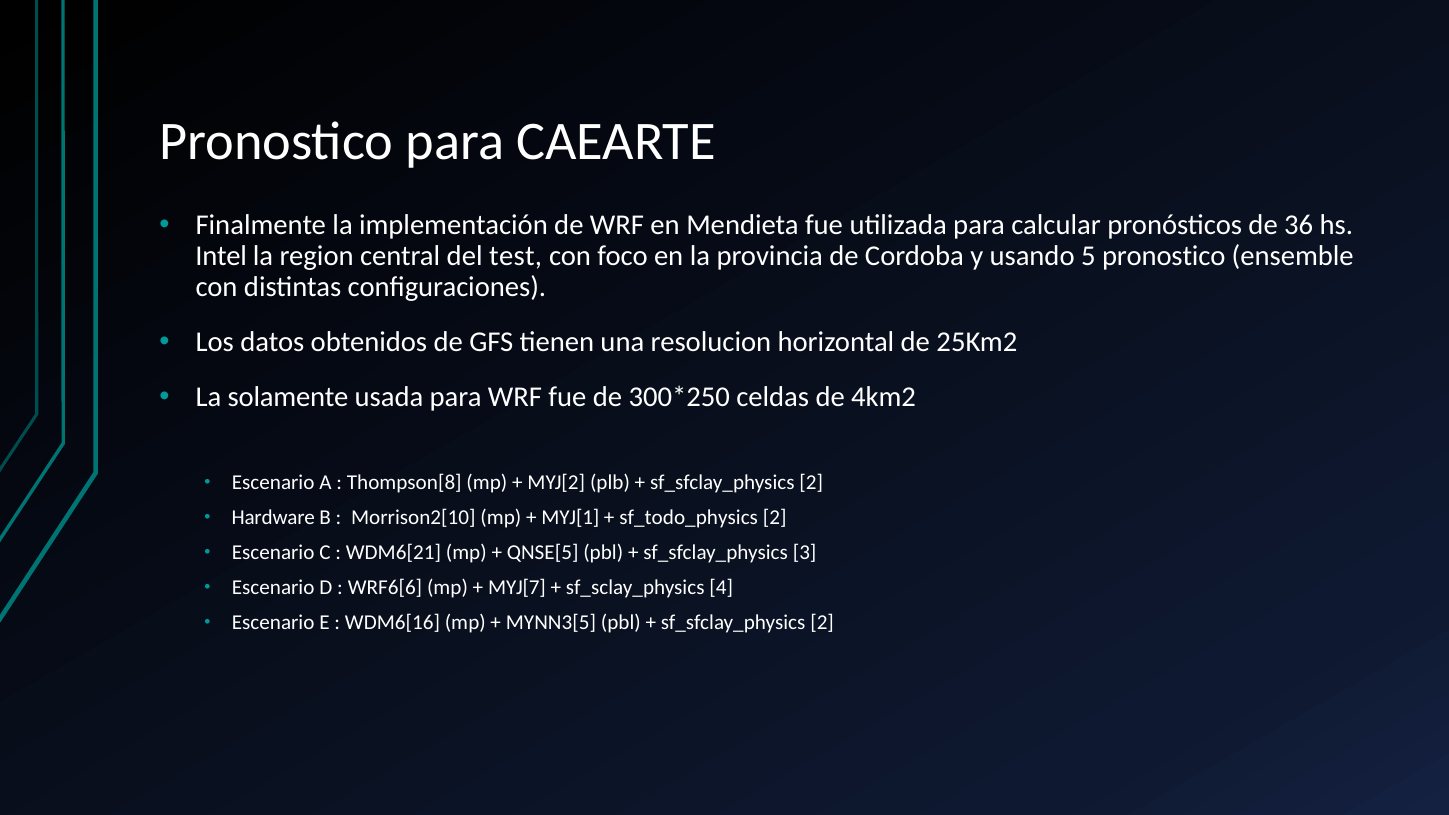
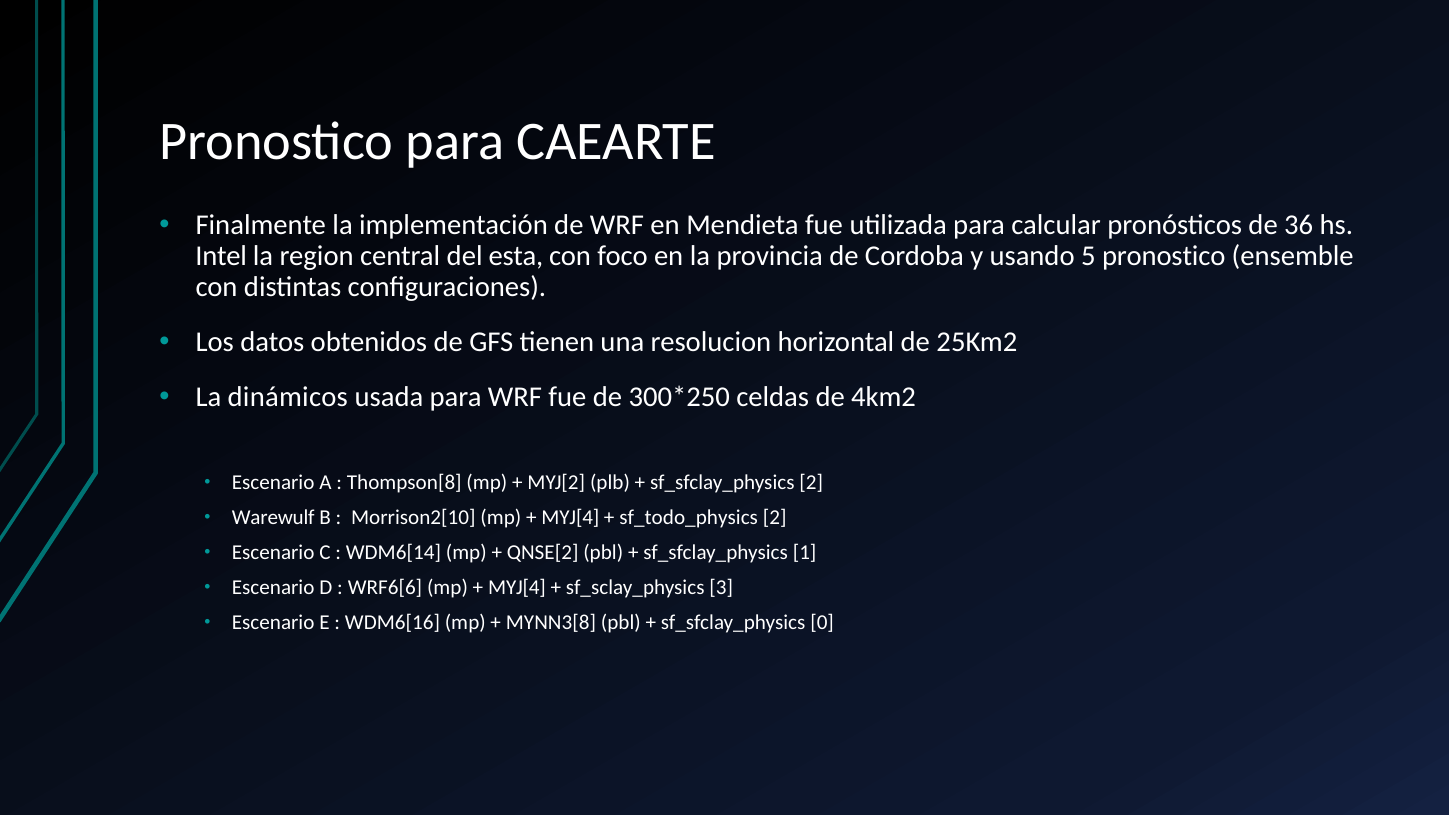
test: test -> esta
solamente: solamente -> dinámicos
Hardware: Hardware -> Warewulf
MYJ[1 at (570, 518): MYJ[1 -> MYJ[4
WDM6[21: WDM6[21 -> WDM6[14
QNSE[5: QNSE[5 -> QNSE[2
3: 3 -> 1
MYJ[7 at (517, 588): MYJ[7 -> MYJ[4
4: 4 -> 3
MYNN3[5: MYNN3[5 -> MYNN3[8
2 at (822, 623): 2 -> 0
